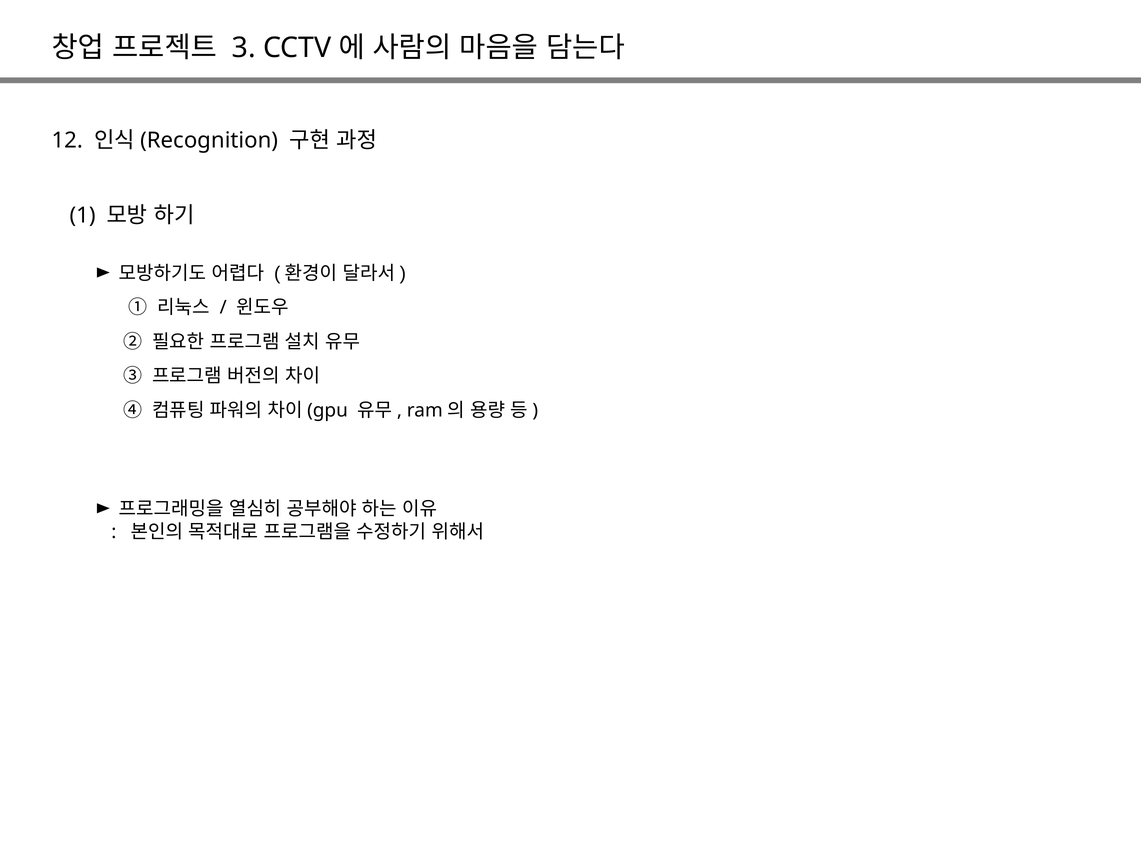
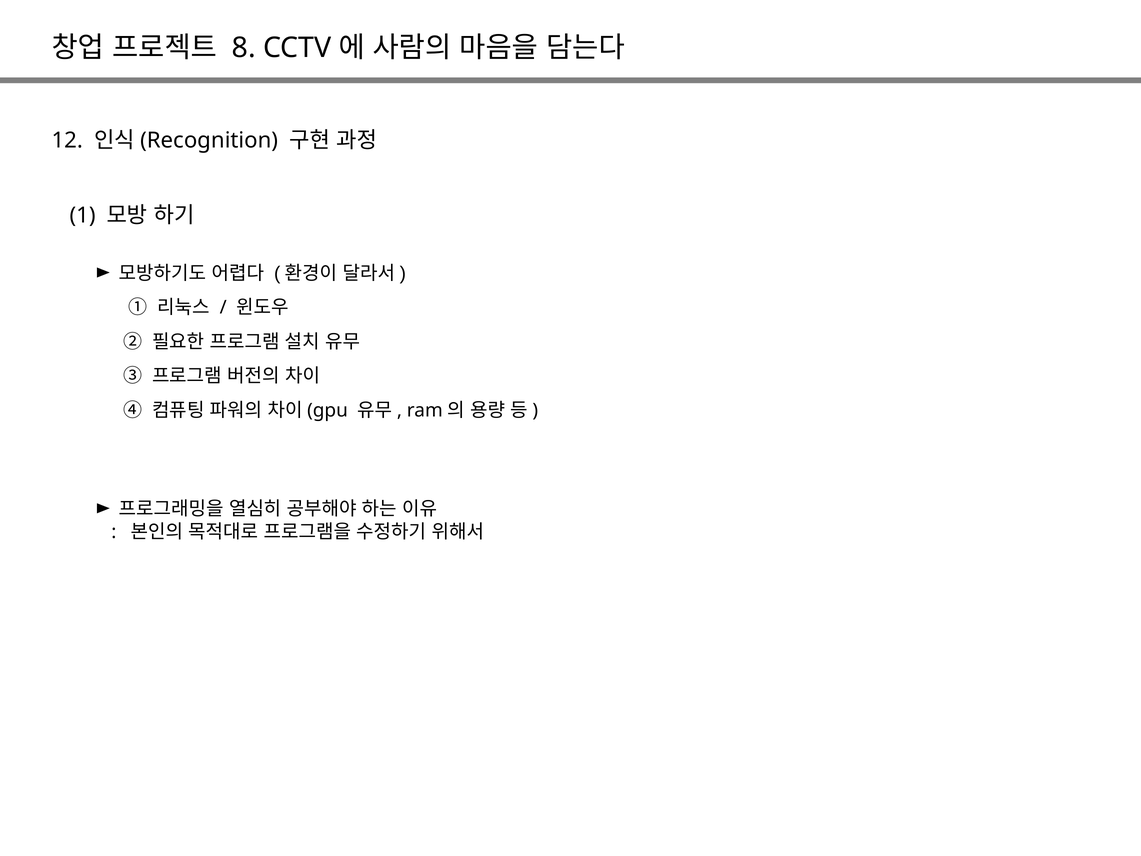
3: 3 -> 8
